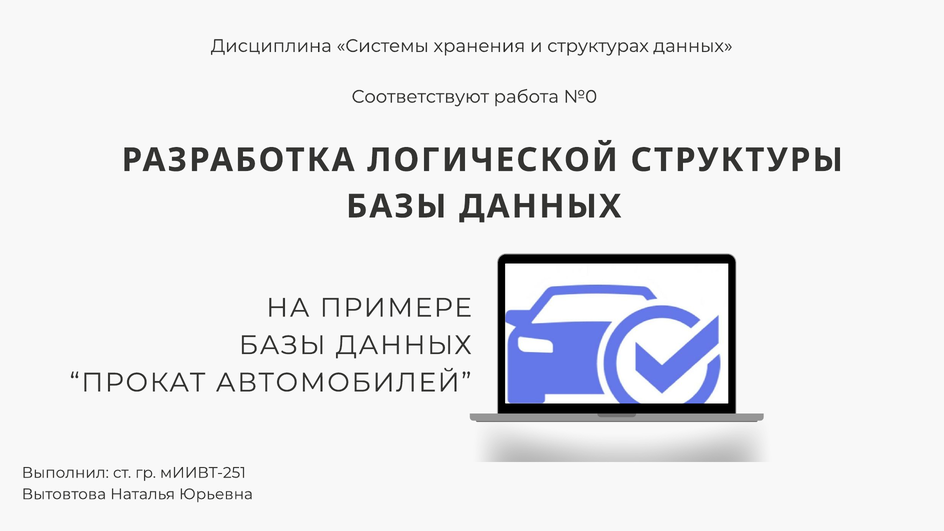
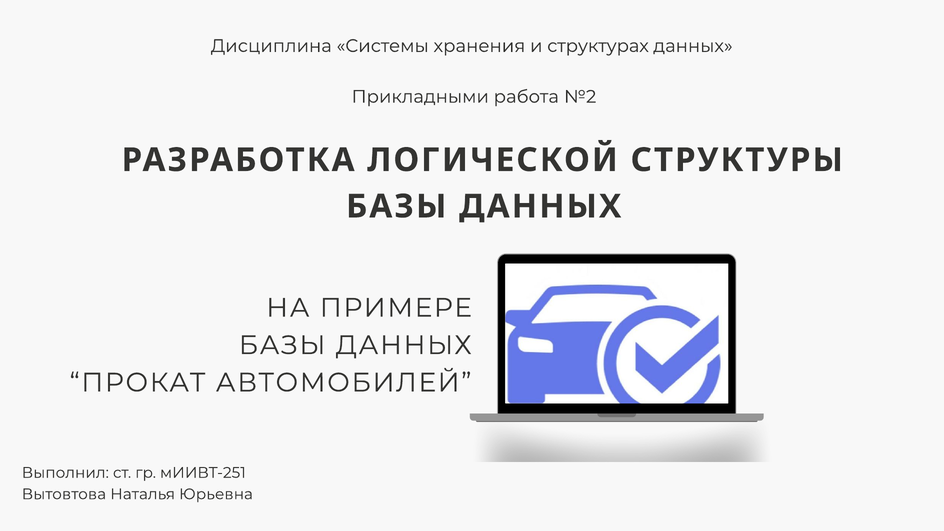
Соответствуют: Соответствуют -> Прикладными
№0: №0 -> №2
